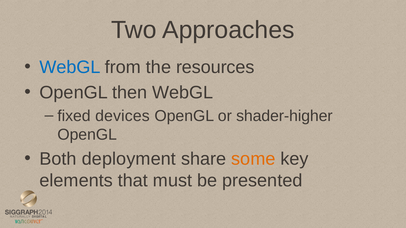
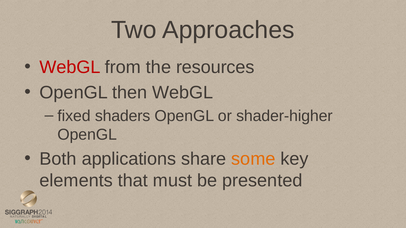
WebGL at (70, 67) colour: blue -> red
devices: devices -> shaders
deployment: deployment -> applications
